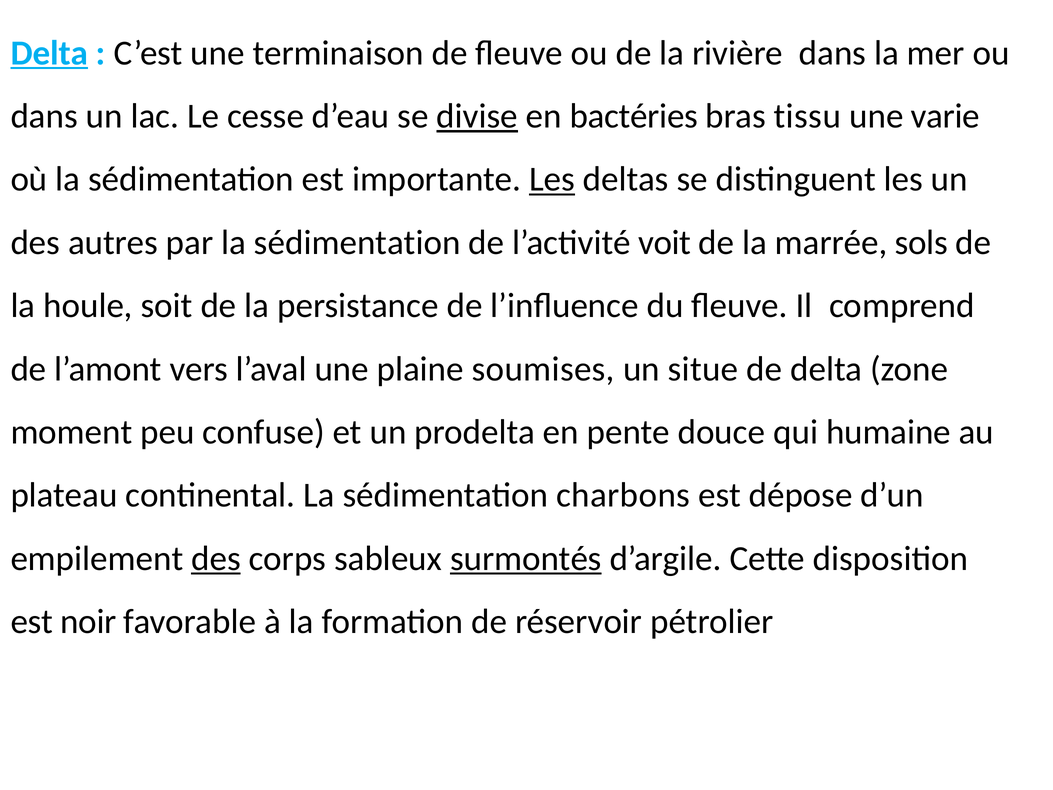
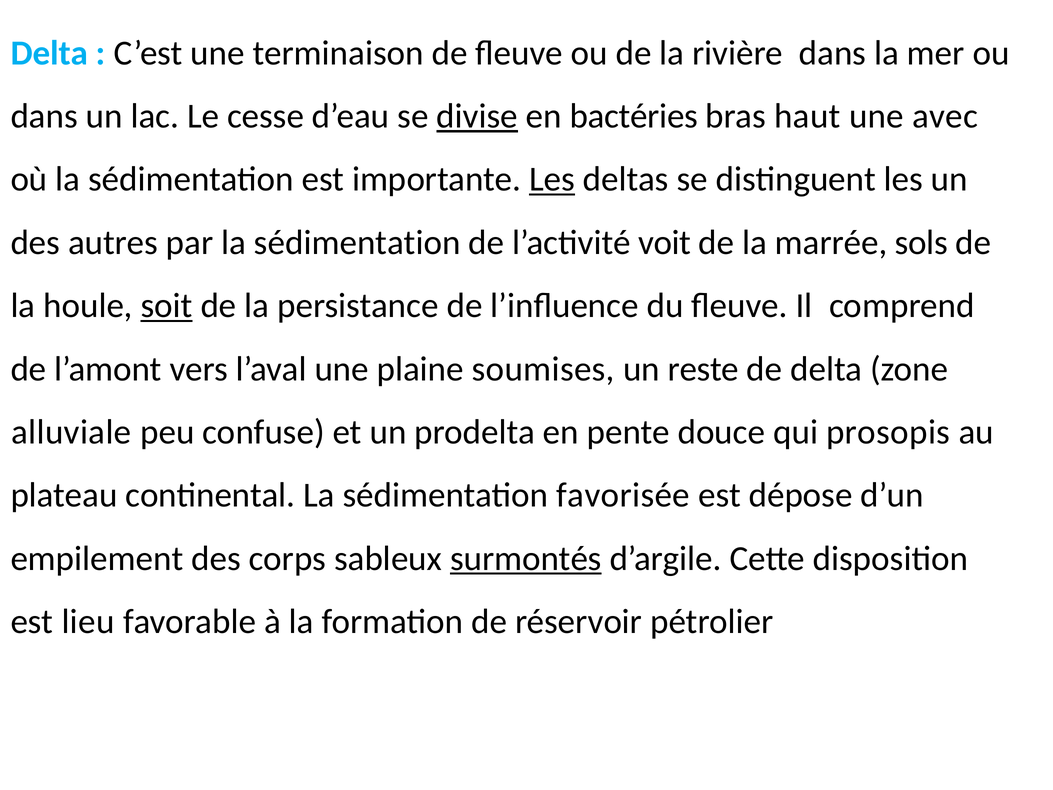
Delta at (49, 53) underline: present -> none
tissu: tissu -> haut
varie: varie -> avec
soit underline: none -> present
situe: situe -> reste
moment: moment -> alluviale
humaine: humaine -> prosopis
charbons: charbons -> favorisée
des at (216, 558) underline: present -> none
noir: noir -> lieu
